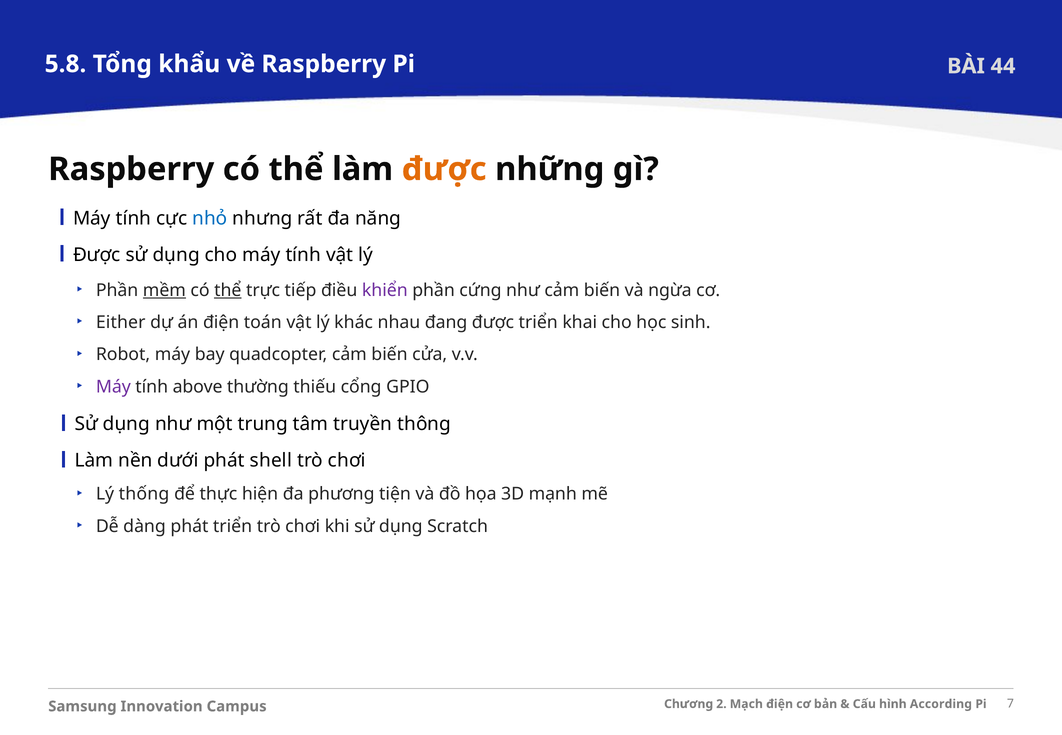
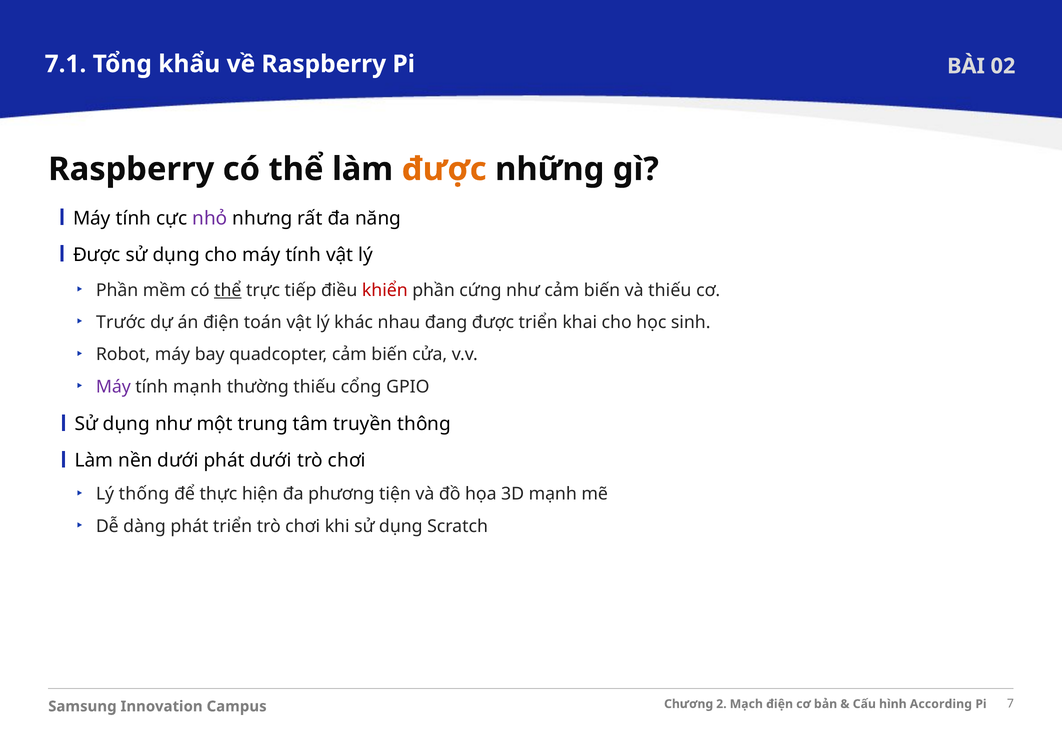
5.8: 5.8 -> 7.1
44: 44 -> 02
nhỏ colour: blue -> purple
mềm underline: present -> none
khiển colour: purple -> red
và ngừa: ngừa -> thiếu
Either: Either -> Trước
tính above: above -> mạnh
phát shell: shell -> dưới
